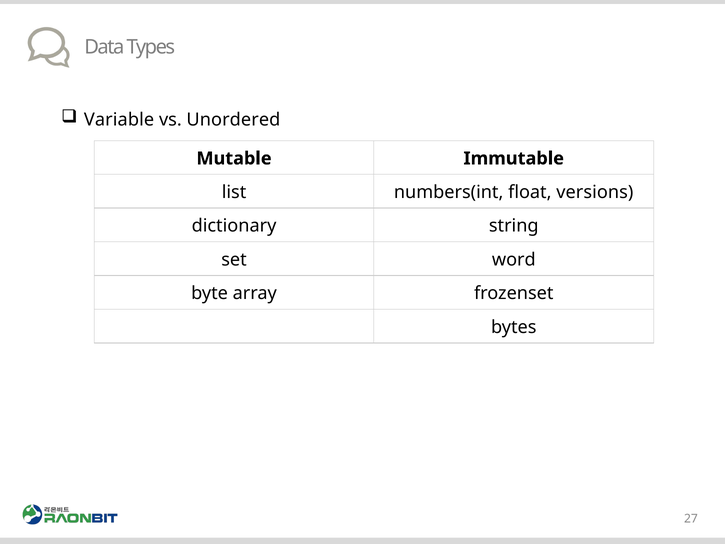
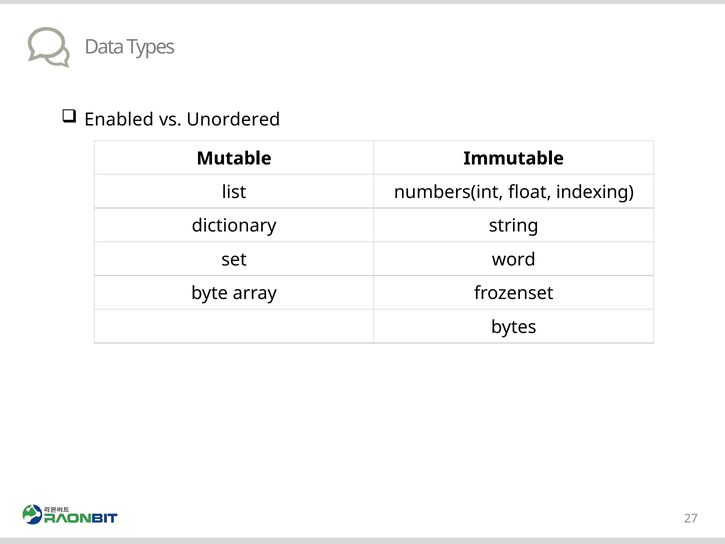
Variable: Variable -> Enabled
versions: versions -> indexing
